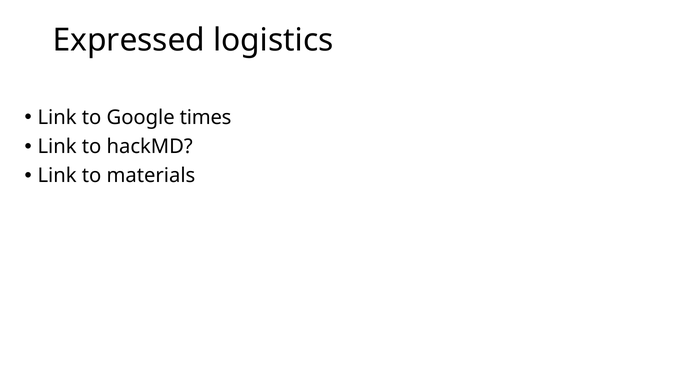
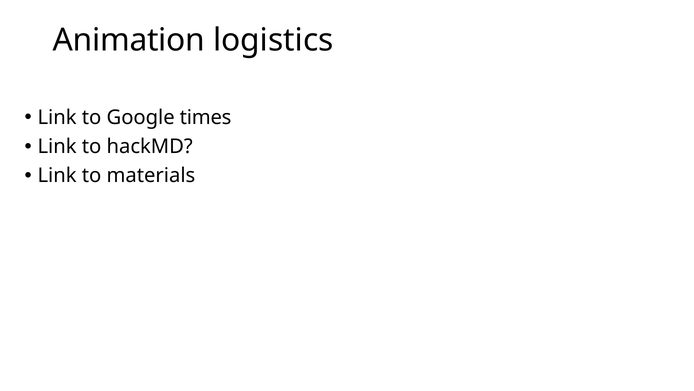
Expressed: Expressed -> Animation
